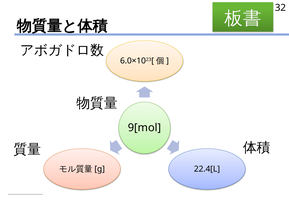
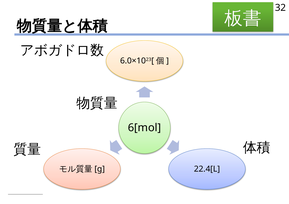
9[mol: 9[mol -> 6[mol
